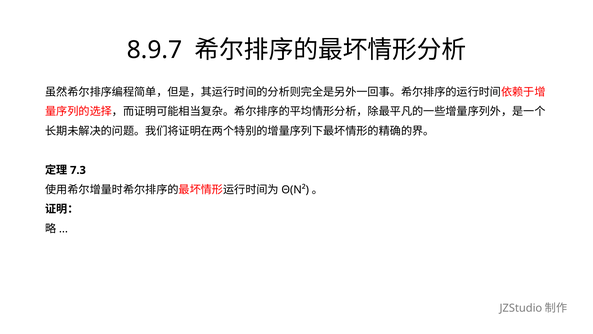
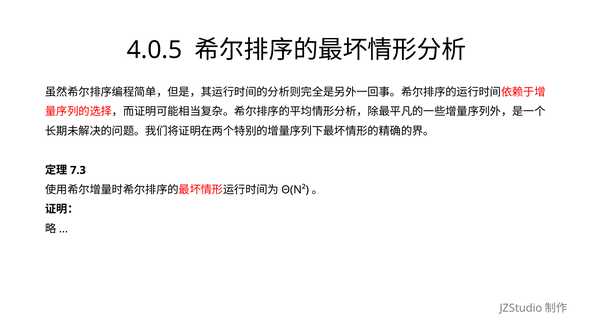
8.9.7: 8.9.7 -> 4.0.5
